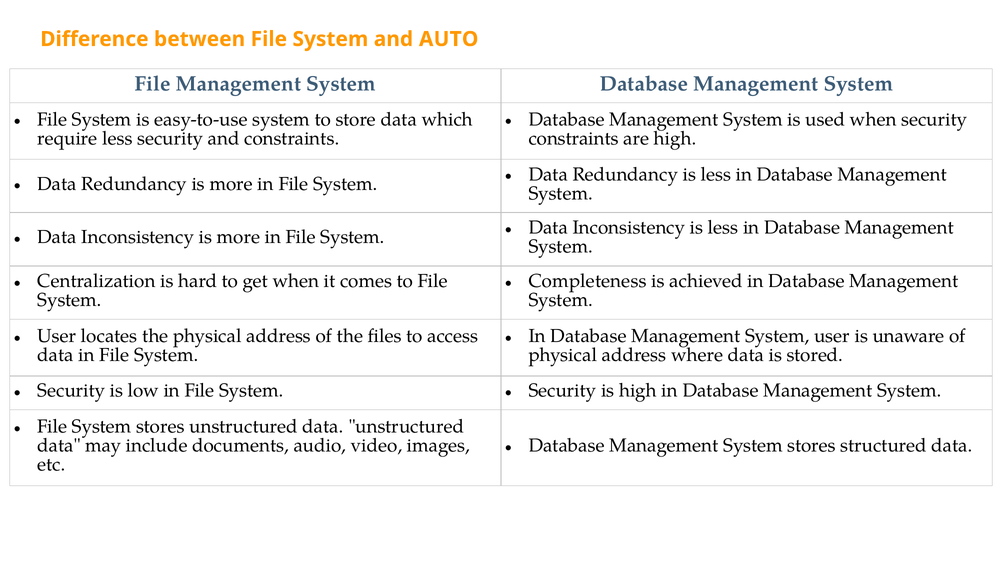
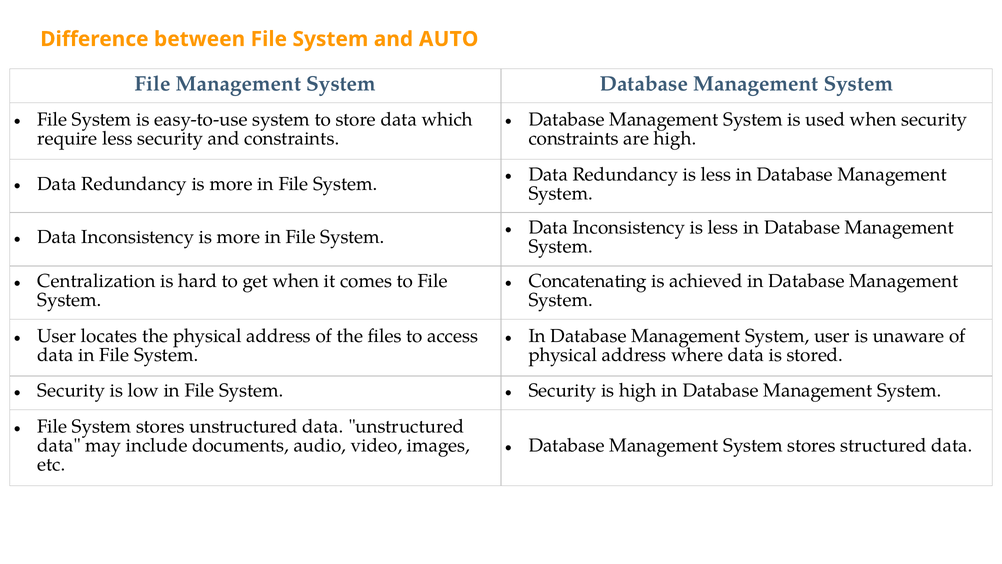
Completeness: Completeness -> Concatenating
